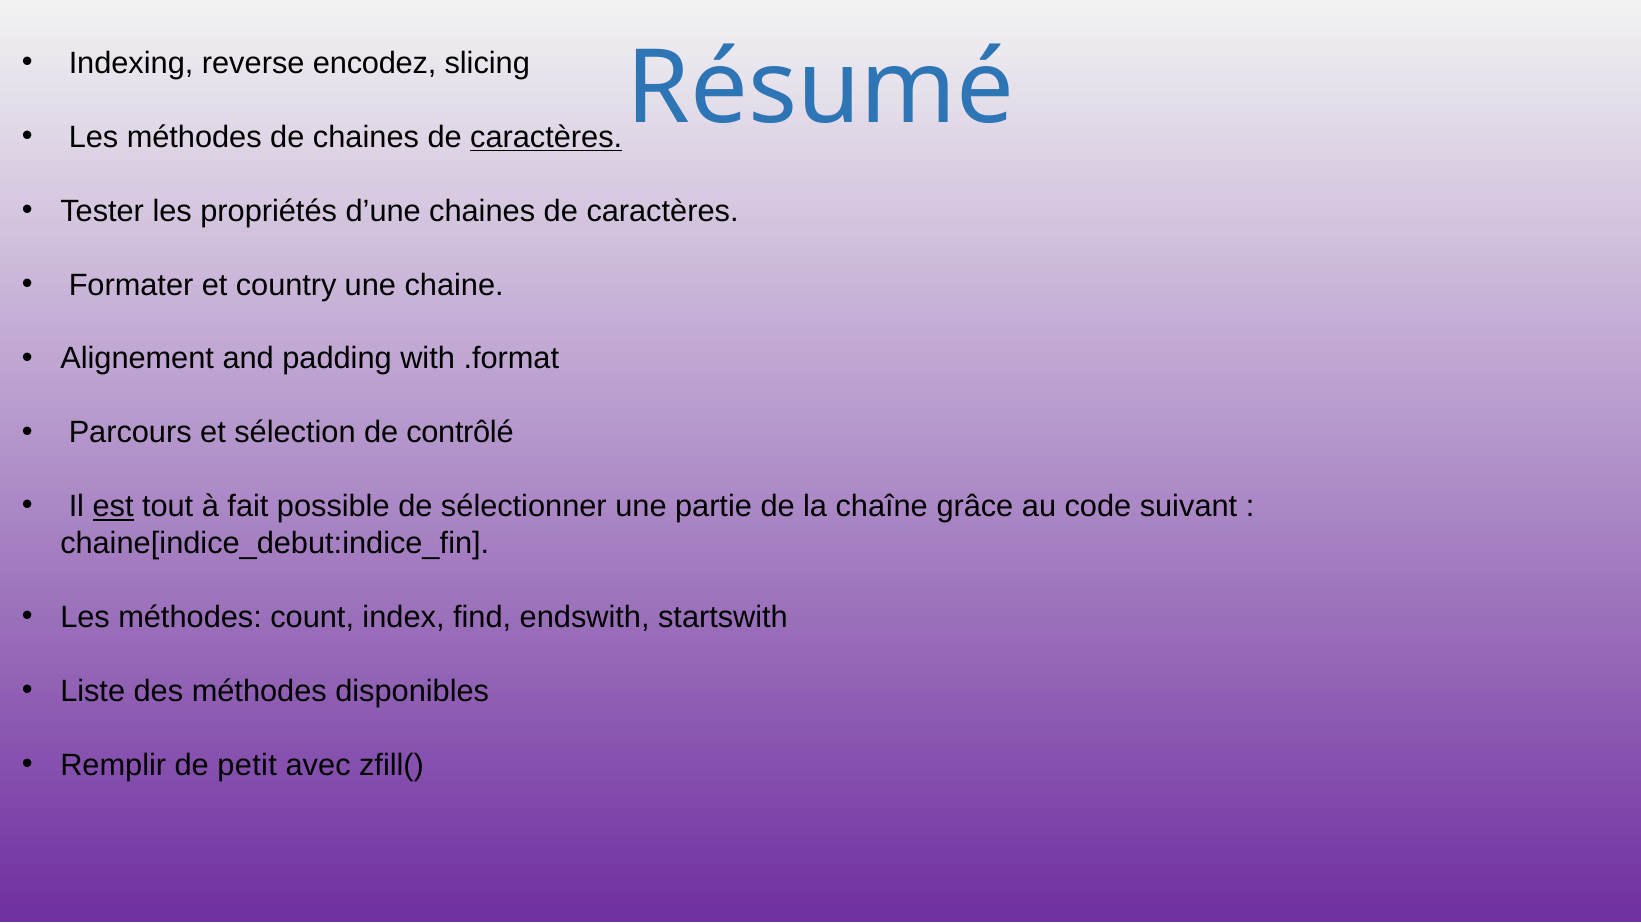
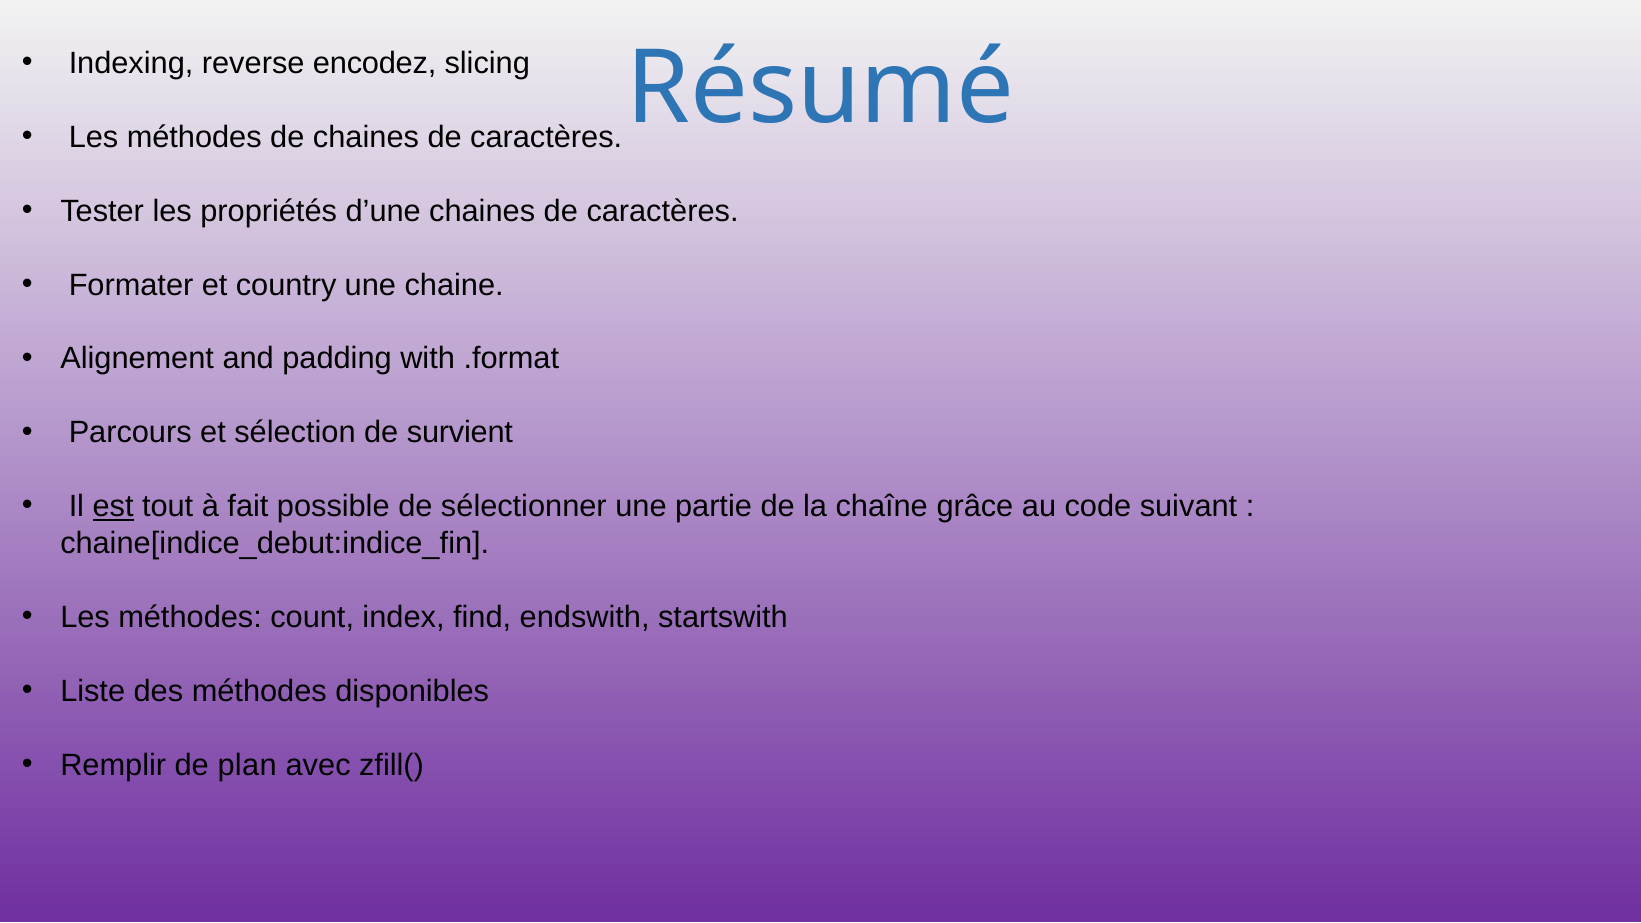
caractères at (546, 137) underline: present -> none
contrôlé: contrôlé -> survient
petit: petit -> plan
